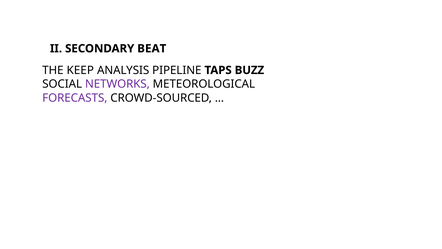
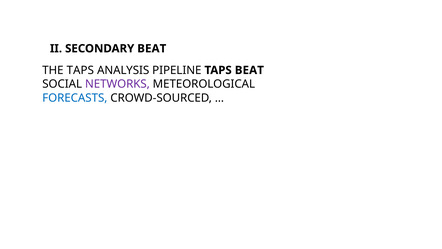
THE KEEP: KEEP -> TAPS
TAPS BUZZ: BUZZ -> BEAT
FORECASTS colour: purple -> blue
